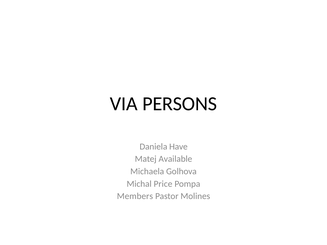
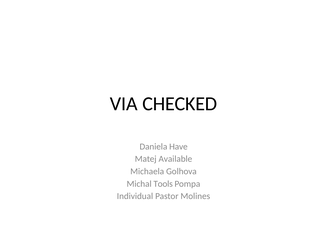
PERSONS: PERSONS -> CHECKED
Price: Price -> Tools
Members: Members -> Individual
